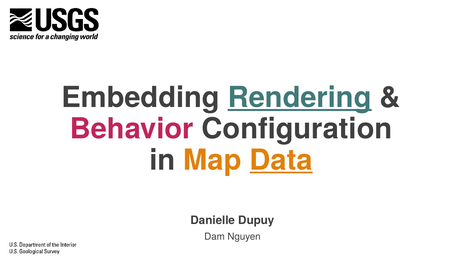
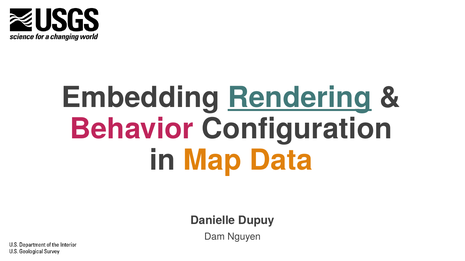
Data underline: present -> none
